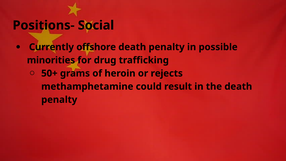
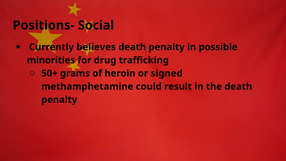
offshore: offshore -> believes
rejects: rejects -> signed
